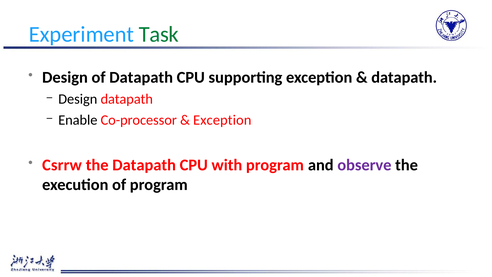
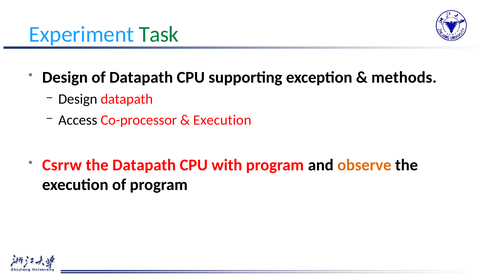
datapath at (404, 77): datapath -> methods
Enable: Enable -> Access
Exception at (222, 120): Exception -> Execution
observe colour: purple -> orange
